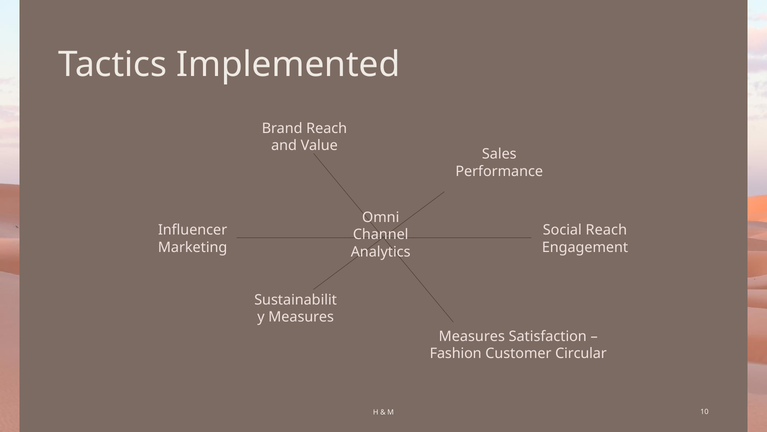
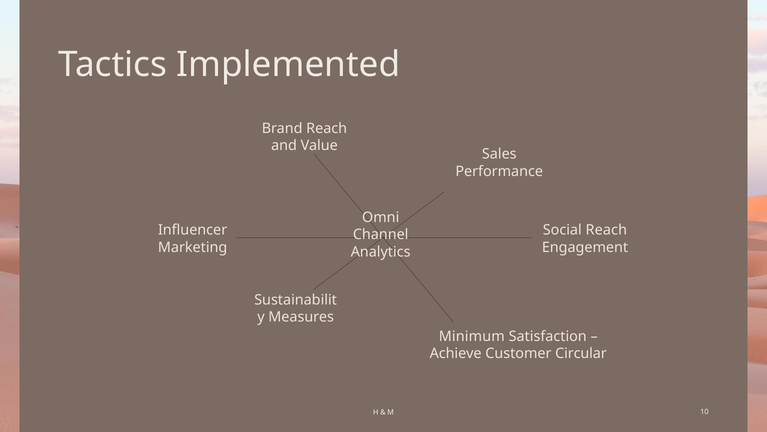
Measures at (472, 336): Measures -> Minimum
Fashion: Fashion -> Achieve
